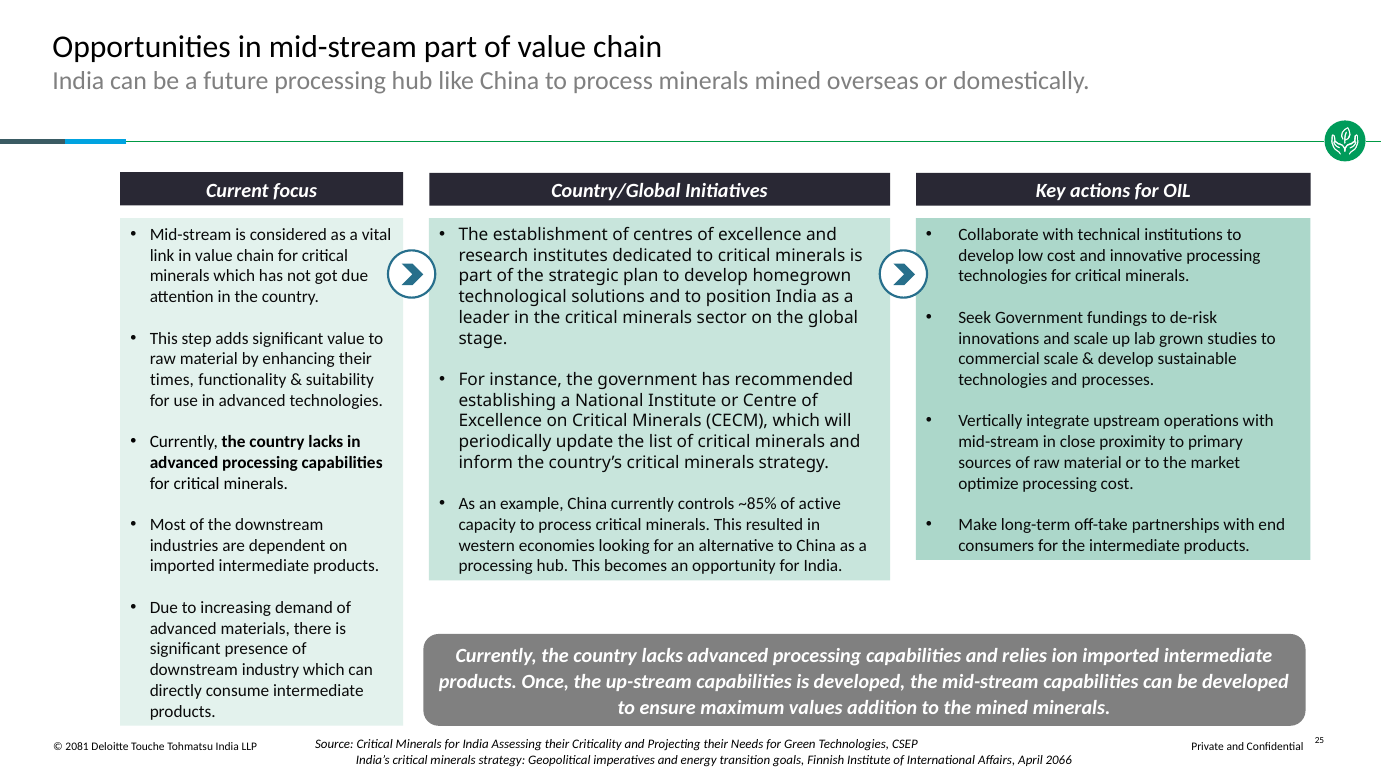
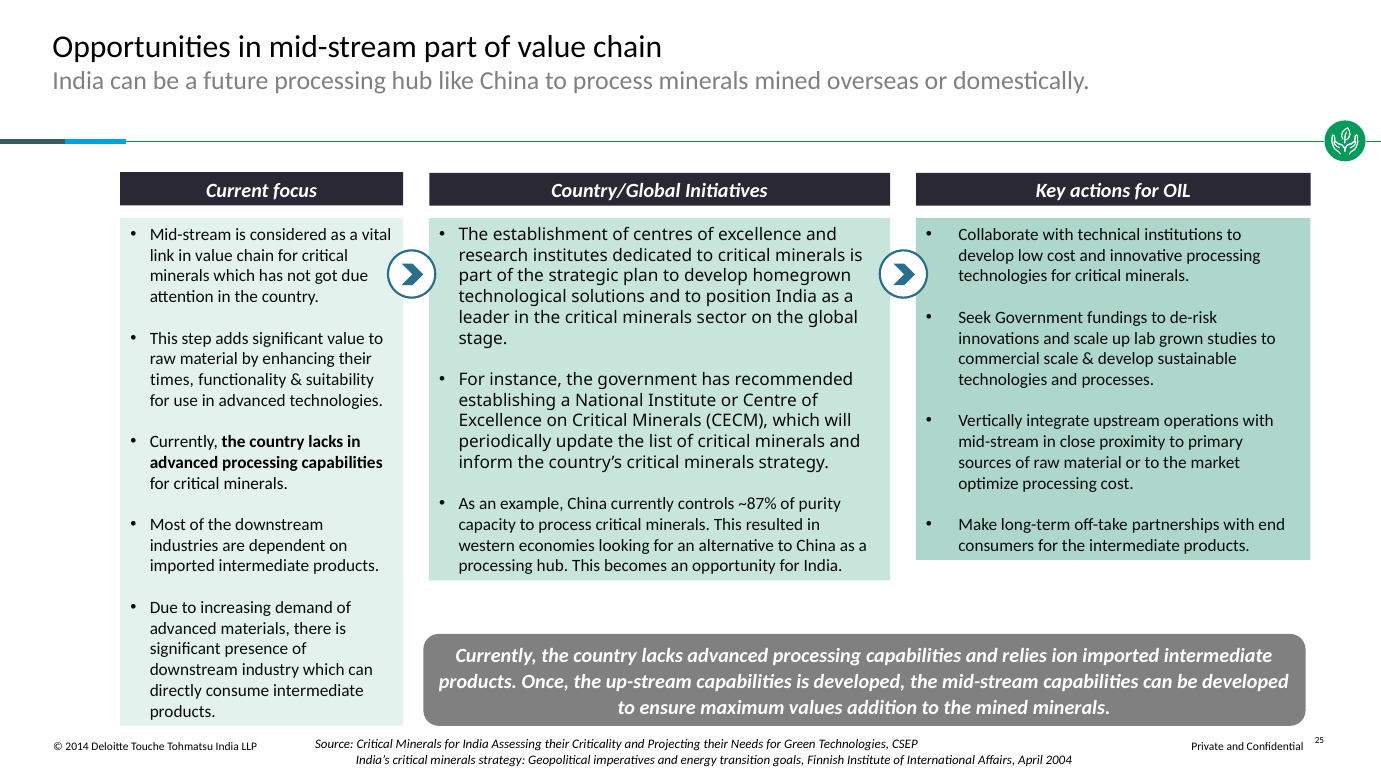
~85%: ~85% -> ~87%
active: active -> purity
2081: 2081 -> 2014
2066: 2066 -> 2004
